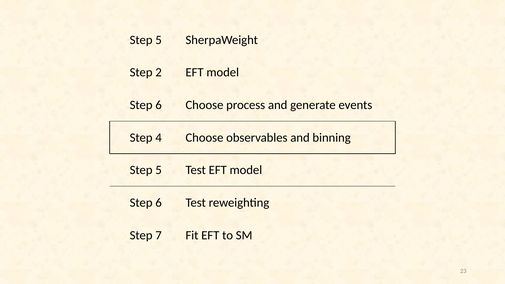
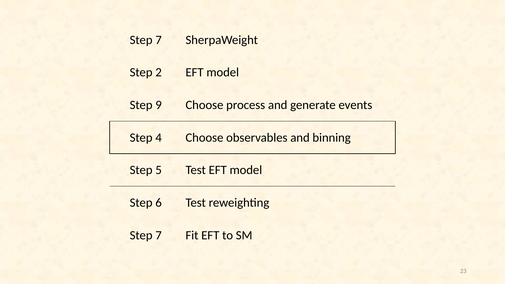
5 at (159, 40): 5 -> 7
6 at (159, 105): 6 -> 9
